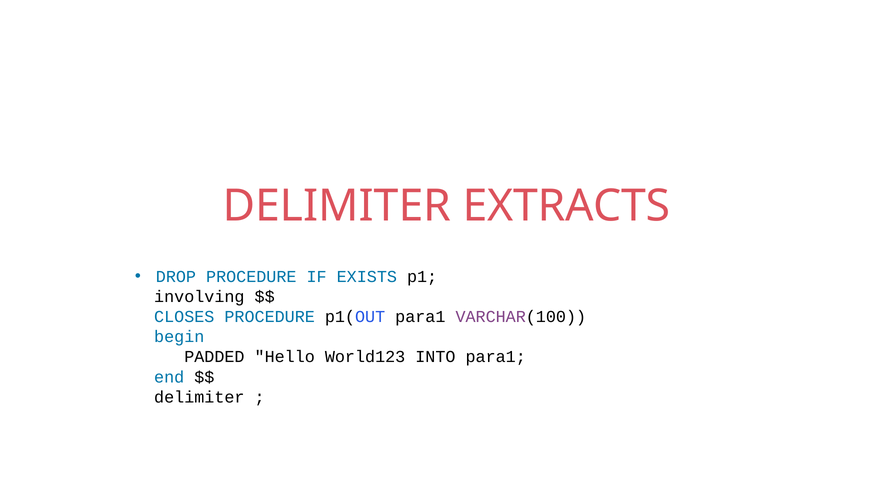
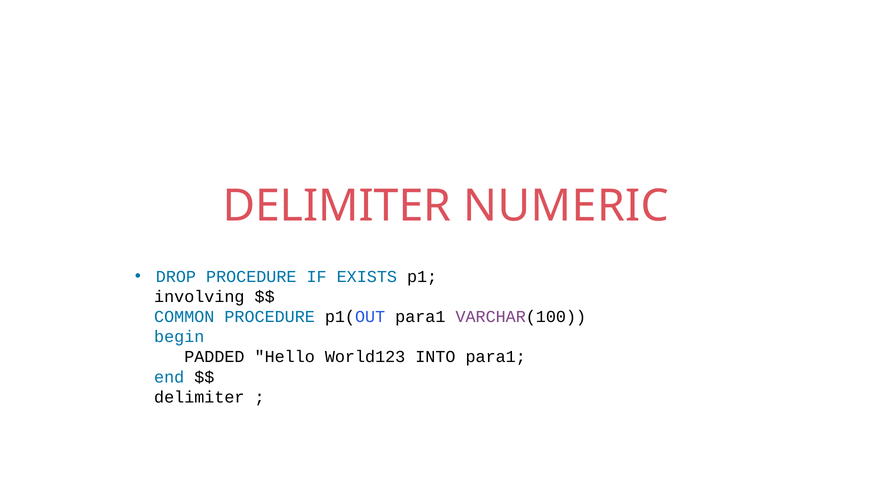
EXTRACTS: EXTRACTS -> NUMERIC
CLOSES: CLOSES -> COMMON
